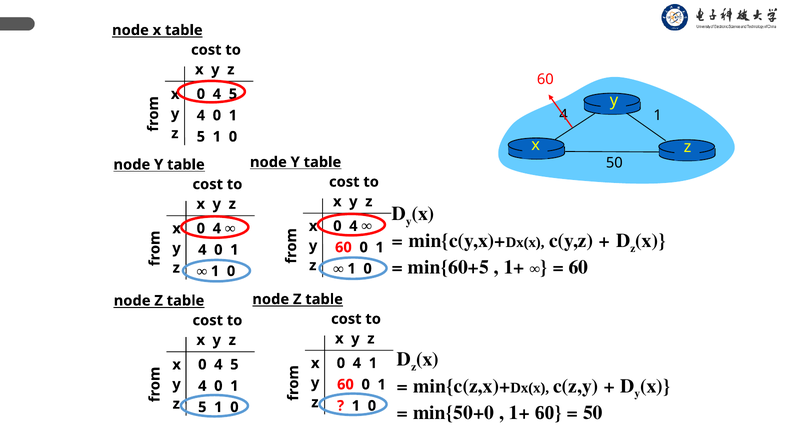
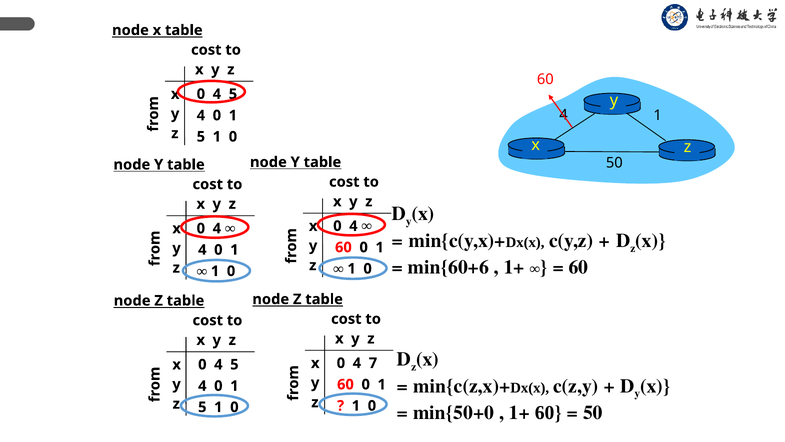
min{60+5: min{60+5 -> min{60+6
4 1: 1 -> 7
